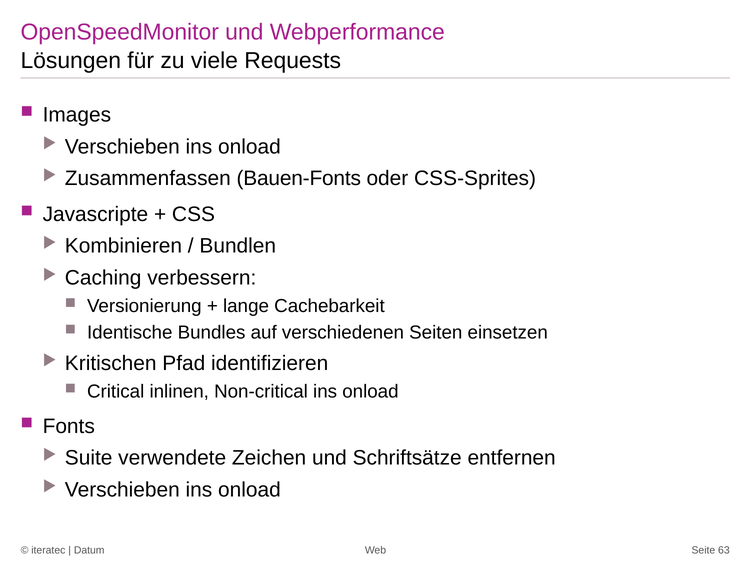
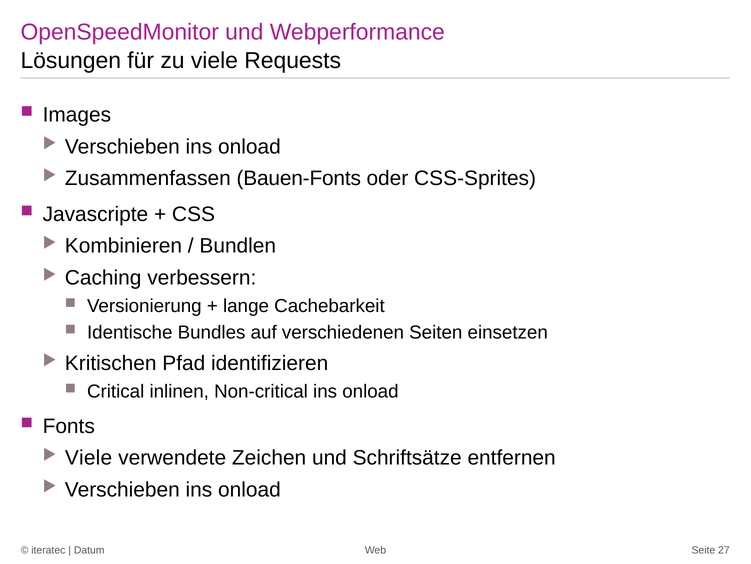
Suite at (89, 457): Suite -> Viele
63: 63 -> 27
